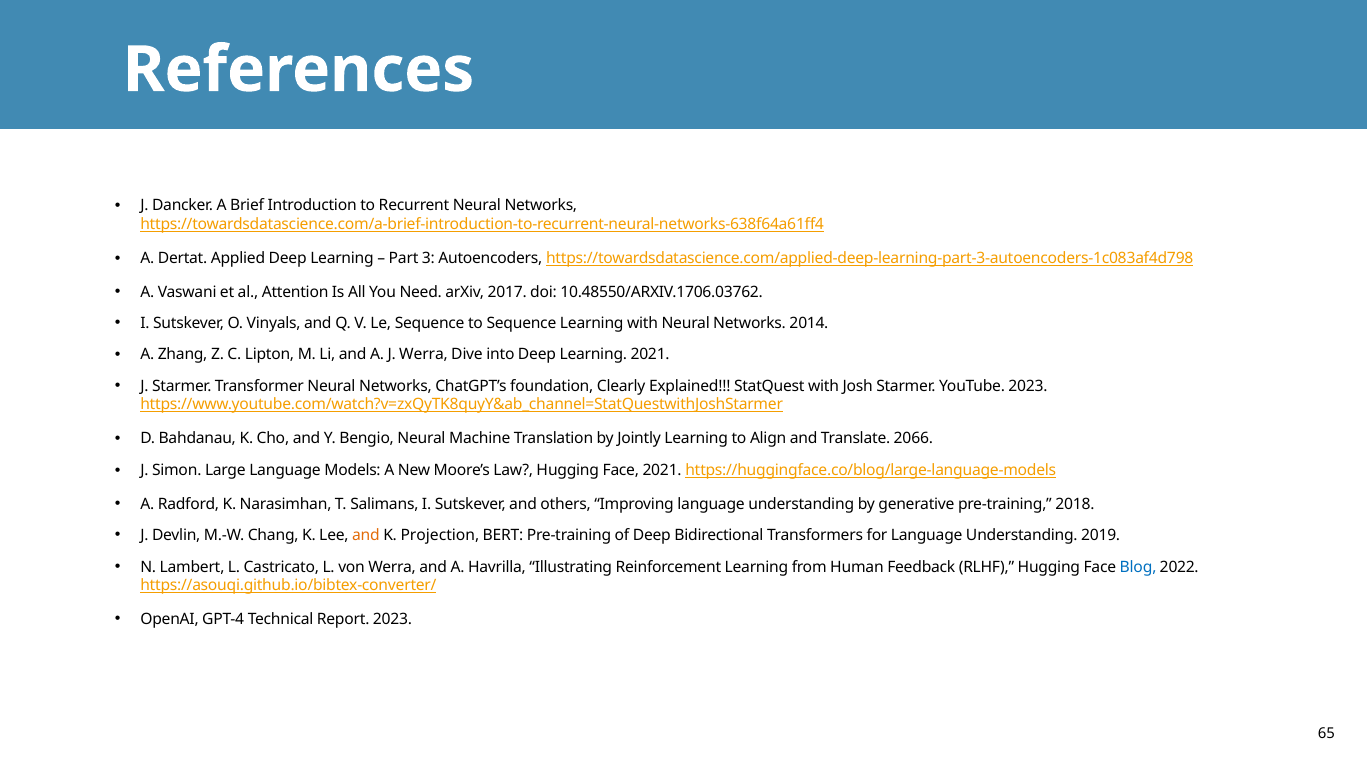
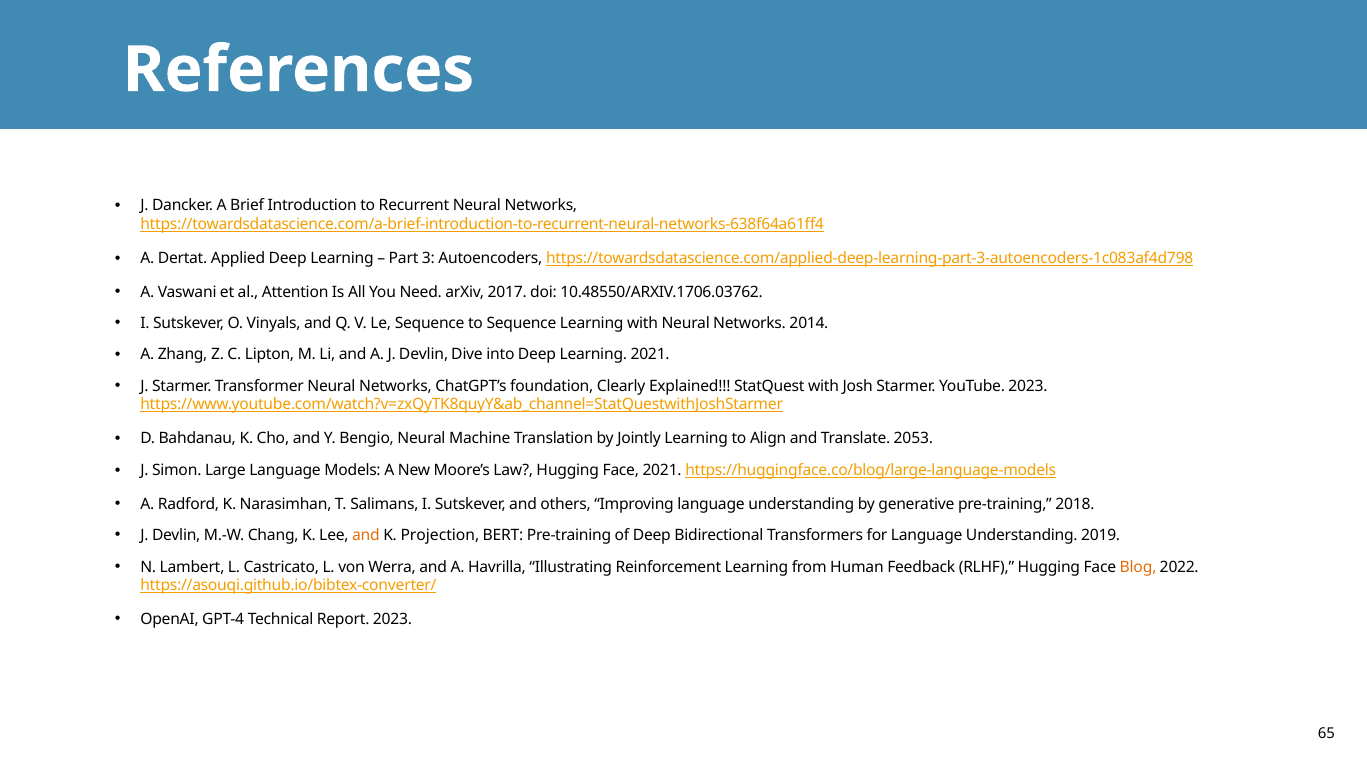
A J Werra: Werra -> Devlin
2066: 2066 -> 2053
Blog colour: blue -> orange
